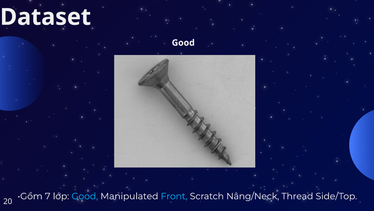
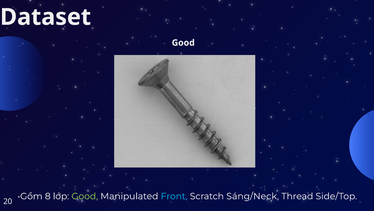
7: 7 -> 8
Good at (85, 196) colour: light blue -> light green
Nâng/Neck: Nâng/Neck -> Sáng/Neck
